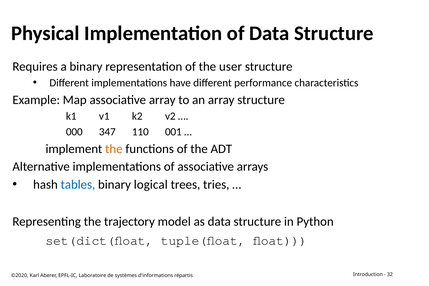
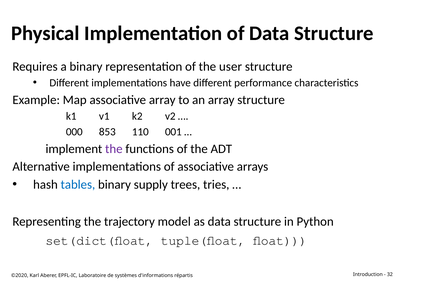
347: 347 -> 853
the at (114, 149) colour: orange -> purple
logical: logical -> supply
